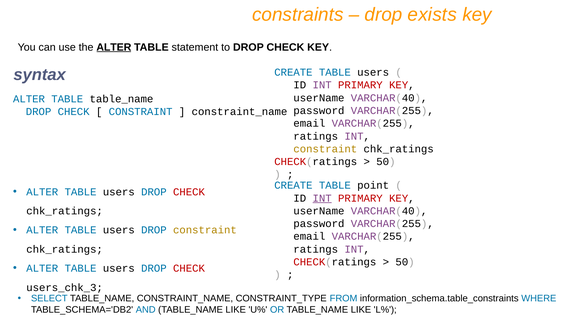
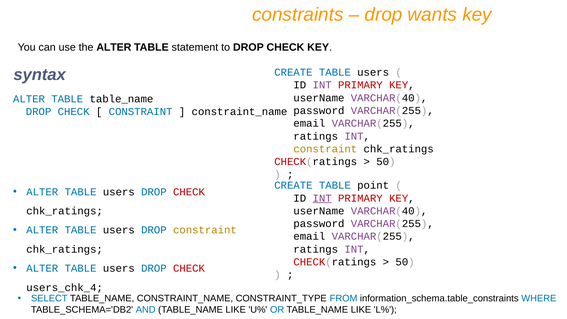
exists: exists -> wants
ALTER at (114, 47) underline: present -> none
users_chk_3: users_chk_3 -> users_chk_4
